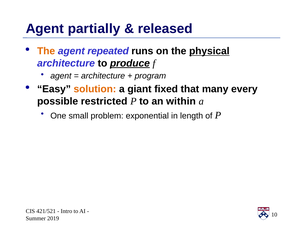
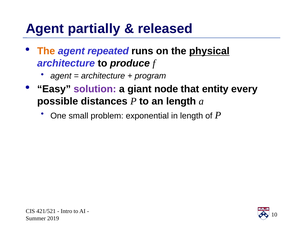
produce underline: present -> none
solution colour: orange -> purple
fixed: fixed -> node
many: many -> entity
restricted: restricted -> distances
an within: within -> length
